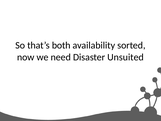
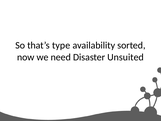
both: both -> type
